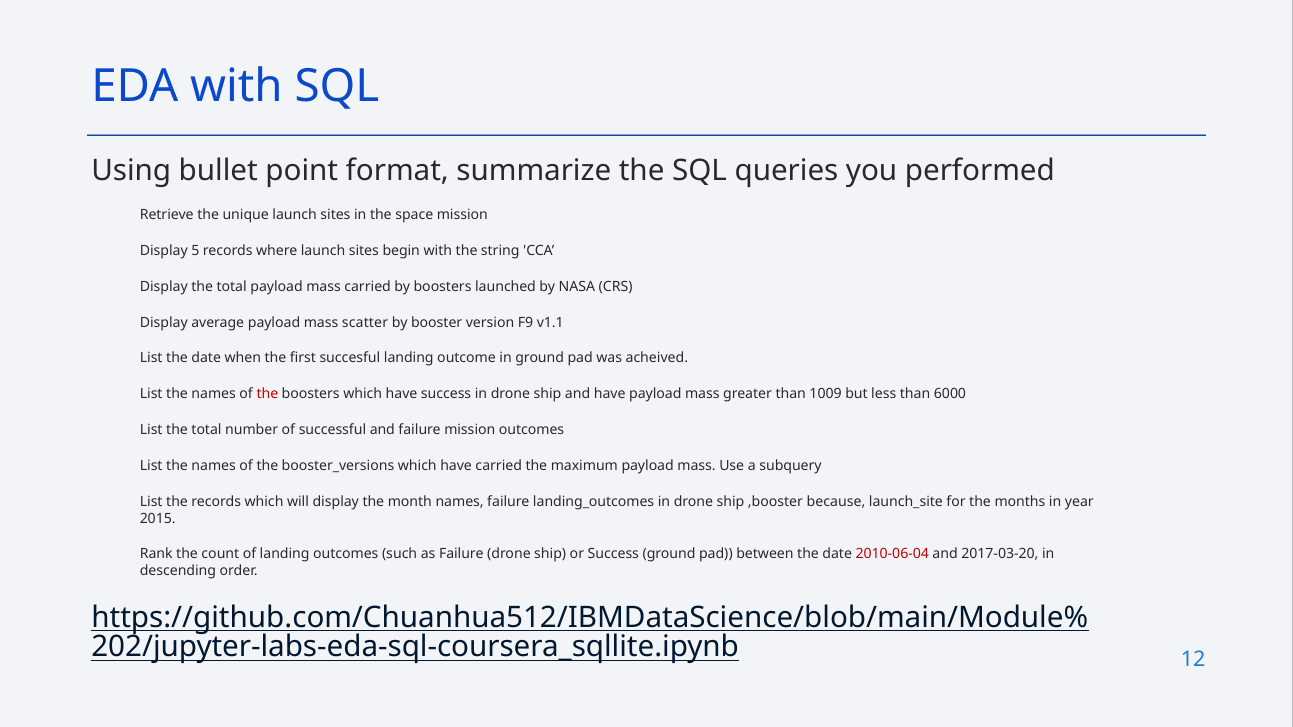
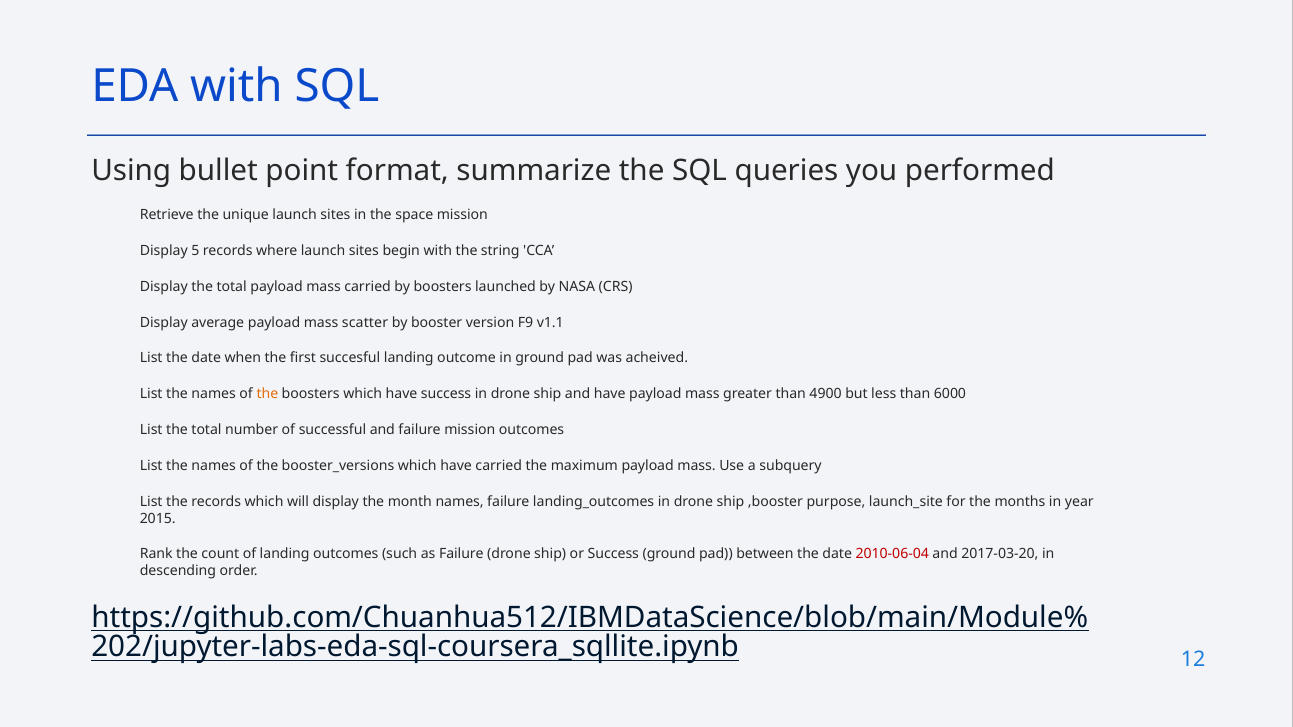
the at (267, 394) colour: red -> orange
1009: 1009 -> 4900
because: because -> purpose
